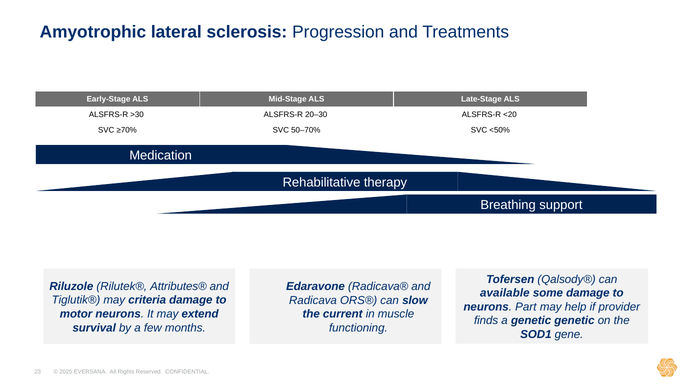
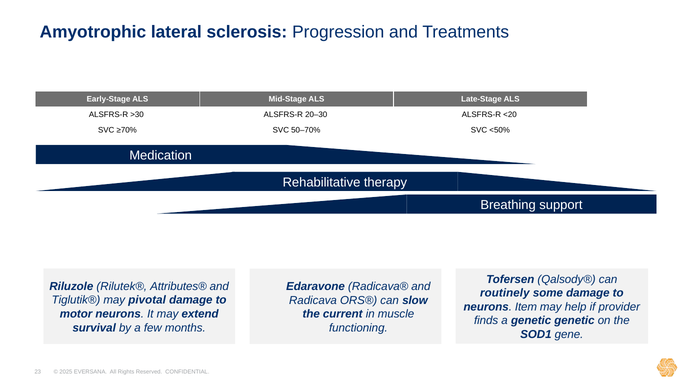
available: available -> routinely
criteria: criteria -> pivotal
Part: Part -> Item
